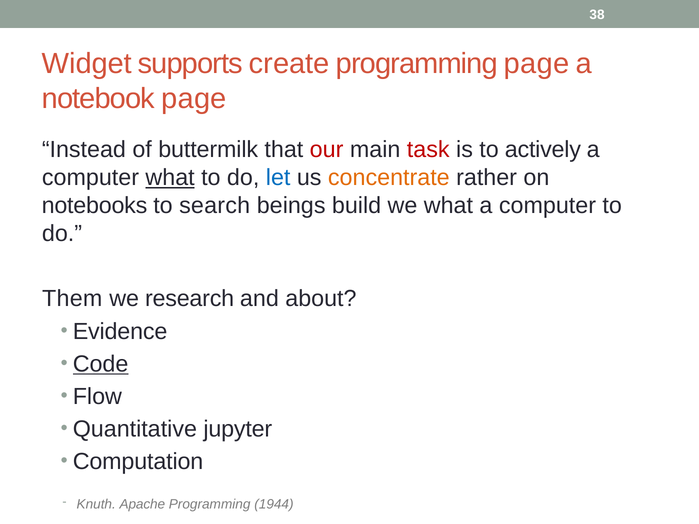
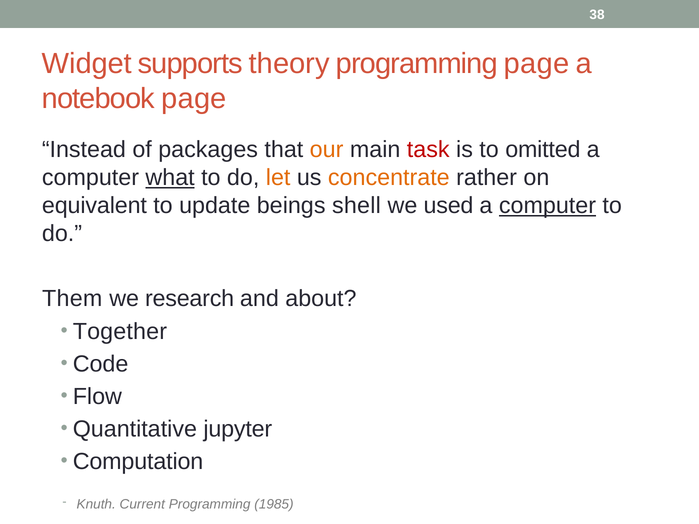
create: create -> theory
buttermilk: buttermilk -> packages
our colour: red -> orange
actively: actively -> omitted
let colour: blue -> orange
notebooks: notebooks -> equivalent
search: search -> update
build: build -> shell
we what: what -> used
computer at (547, 206) underline: none -> present
Evidence: Evidence -> Together
Code underline: present -> none
Apache: Apache -> Current
1944: 1944 -> 1985
